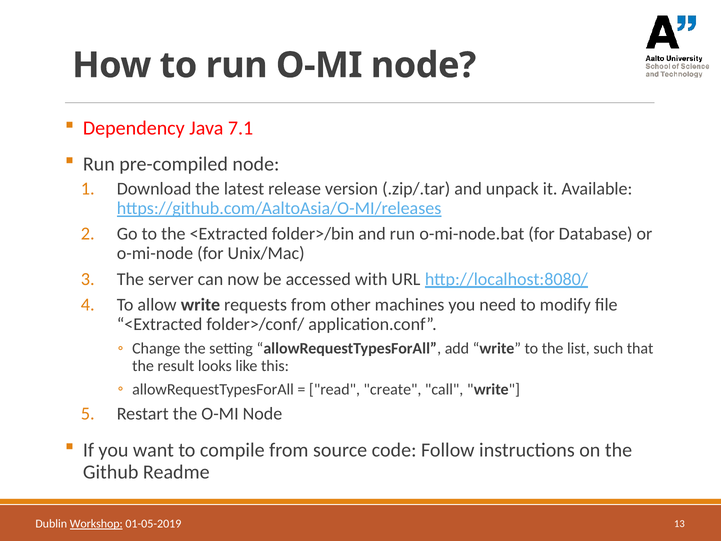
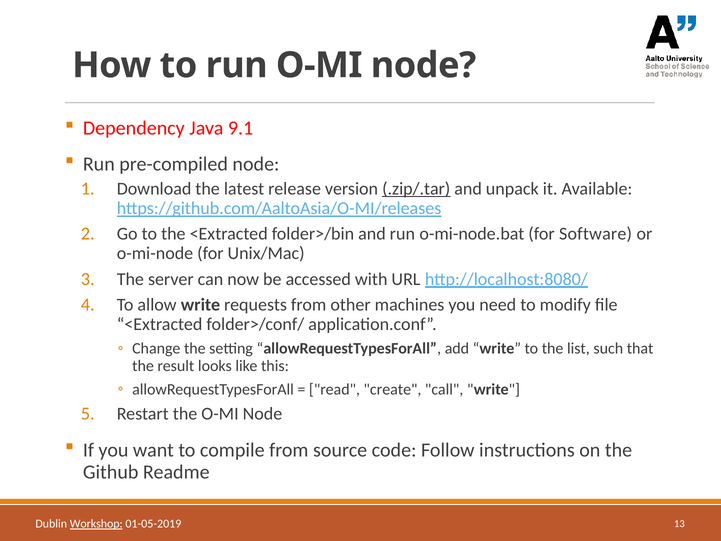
7.1: 7.1 -> 9.1
.zip/.tar underline: none -> present
Database: Database -> Software
